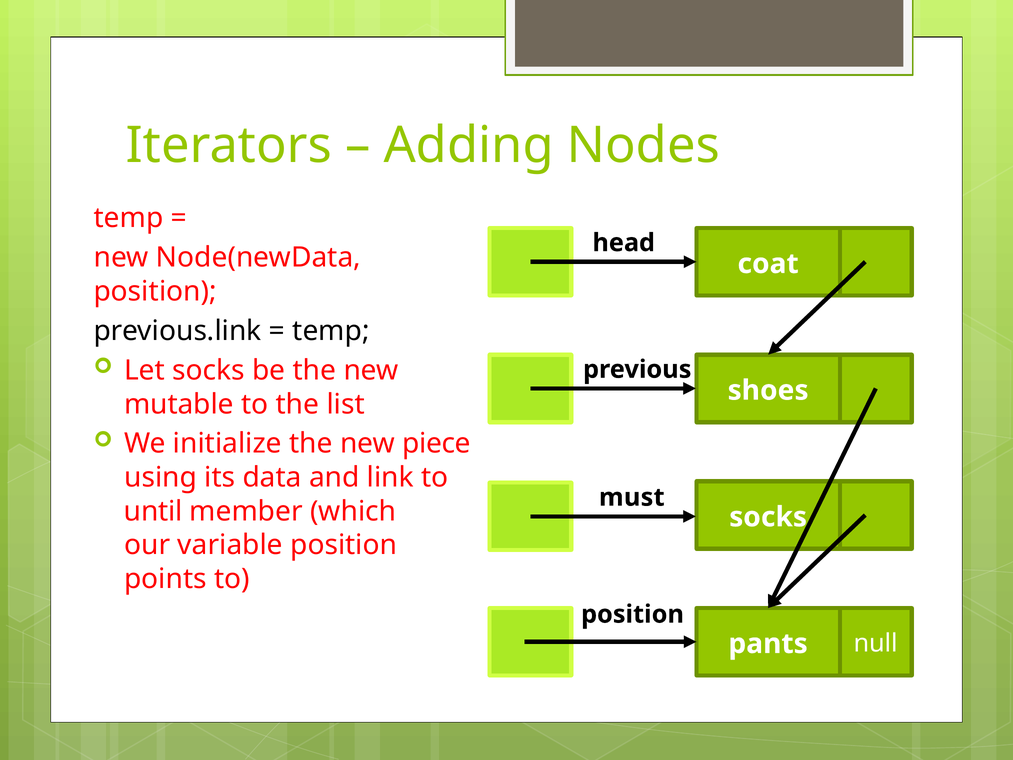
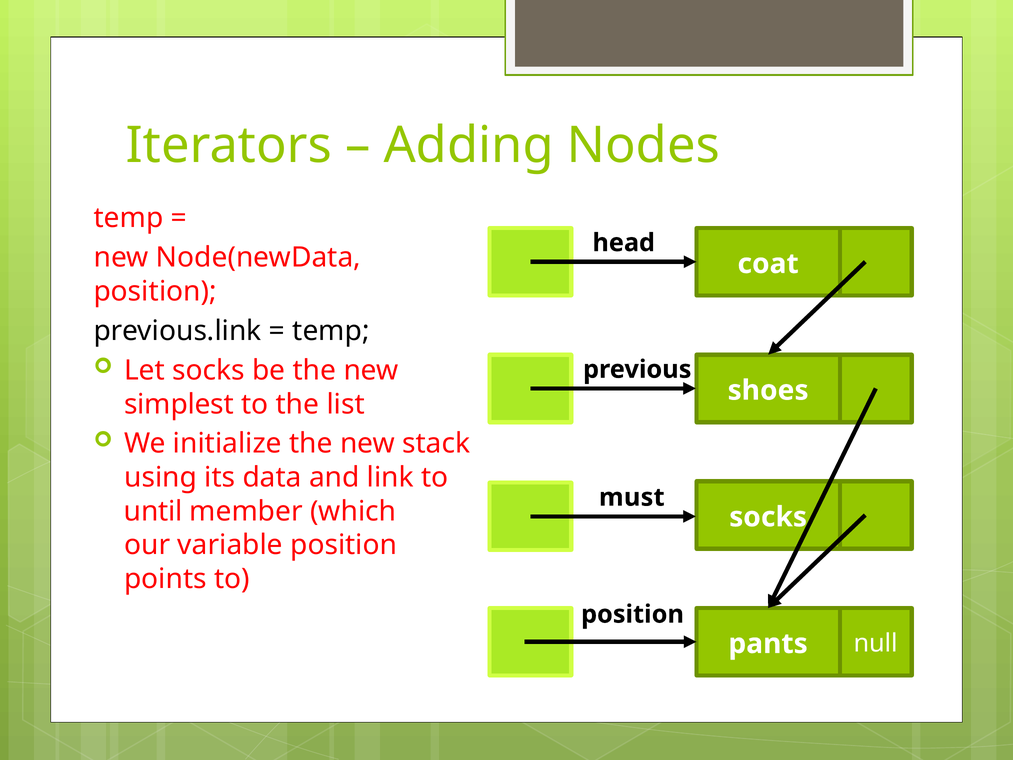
mutable: mutable -> simplest
piece: piece -> stack
